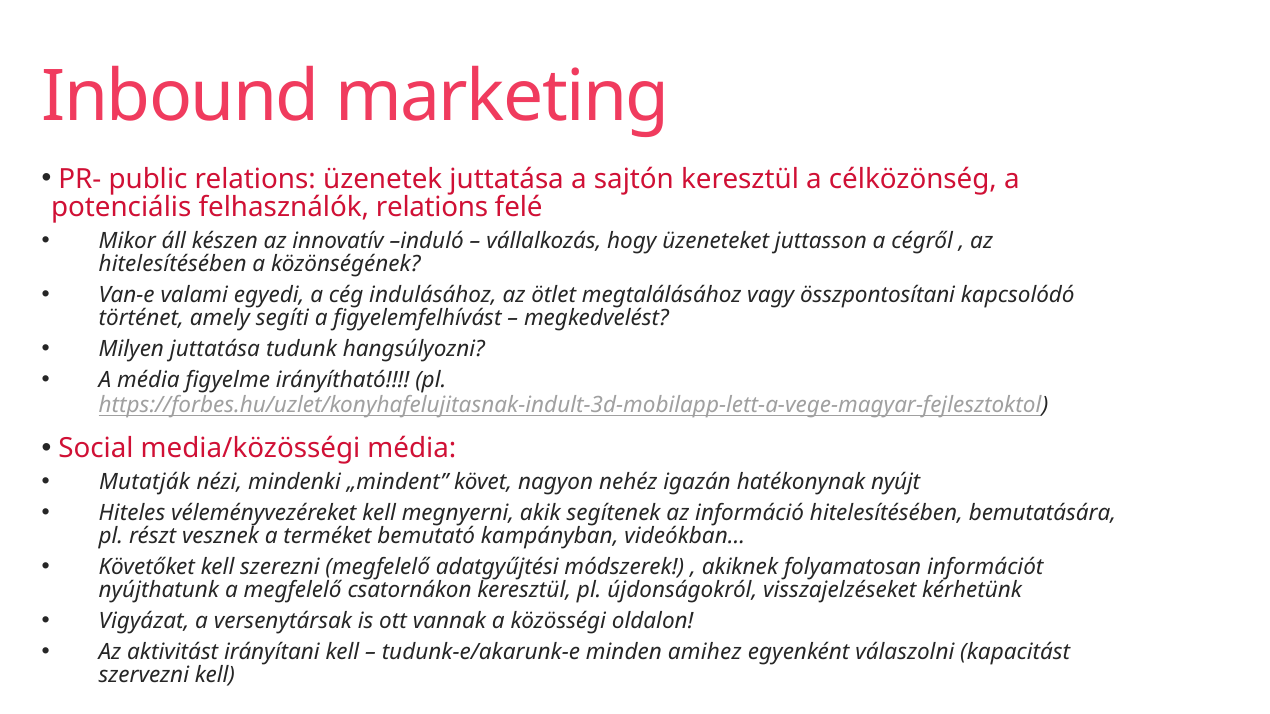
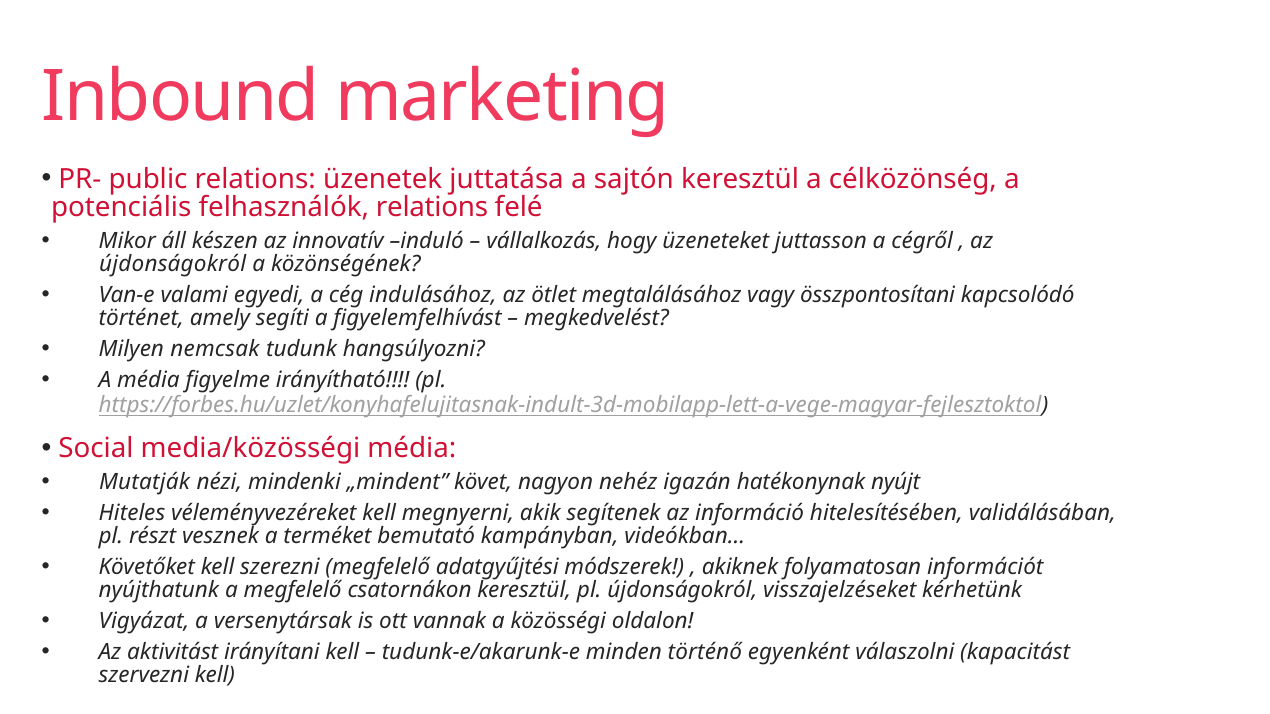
hitelesítésében at (173, 264): hitelesítésében -> újdonságokról
Milyen juttatása: juttatása -> nemcsak
bemutatására: bemutatására -> validálásában
amihez: amihez -> történő
